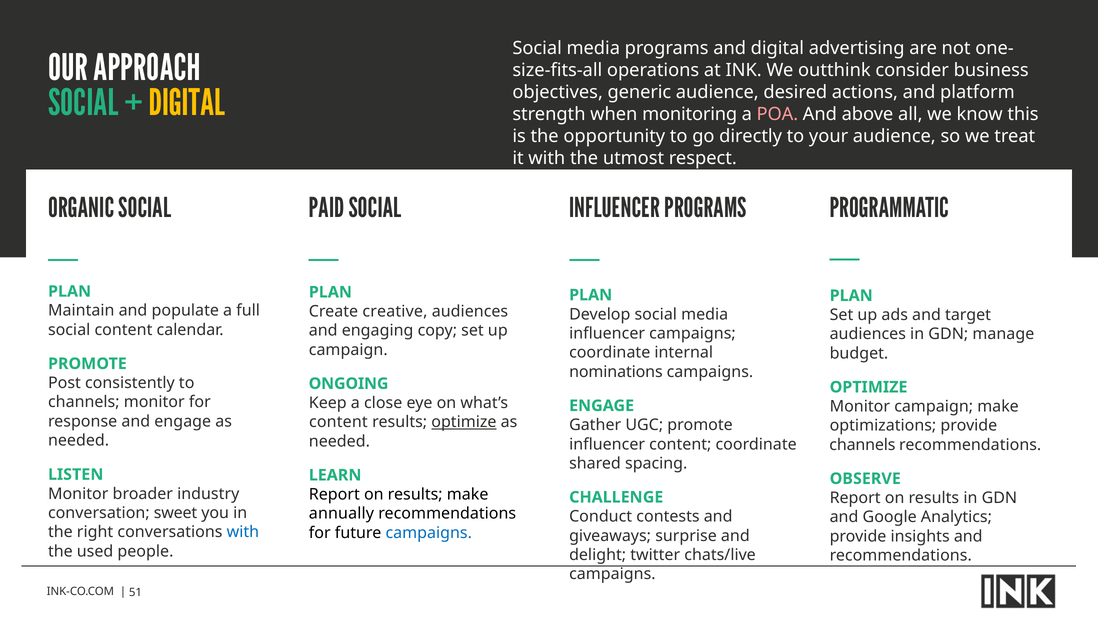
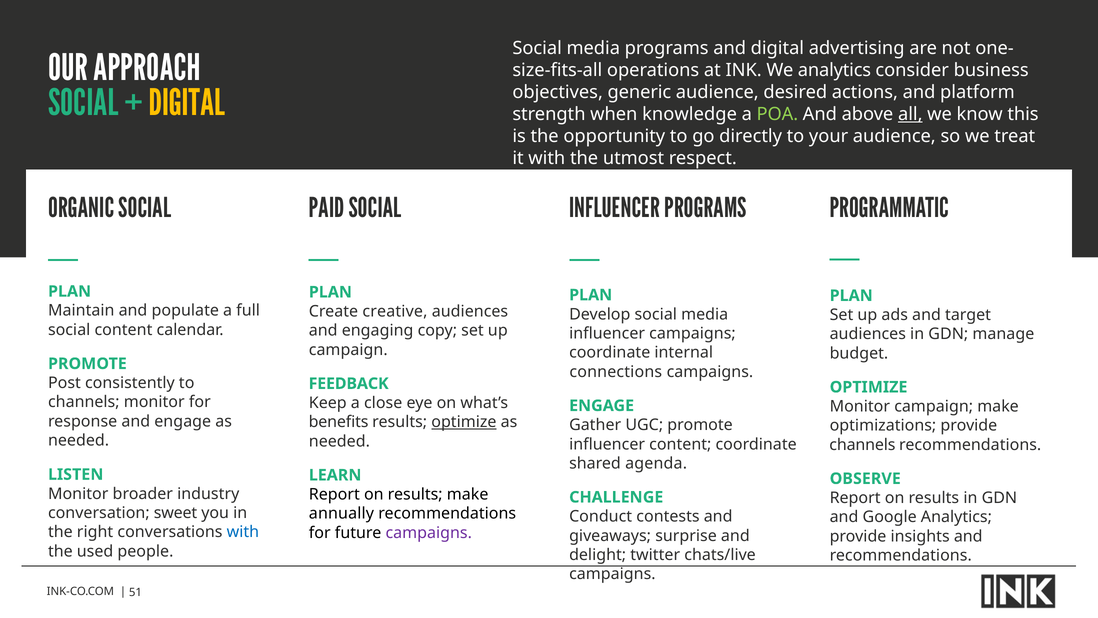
We outthink: outthink -> analytics
monitoring: monitoring -> knowledge
POA colour: pink -> light green
all underline: none -> present
nominations: nominations -> connections
ONGOING: ONGOING -> FEEDBACK
content at (338, 422): content -> benefits
spacing: spacing -> agenda
campaigns at (429, 533) colour: blue -> purple
